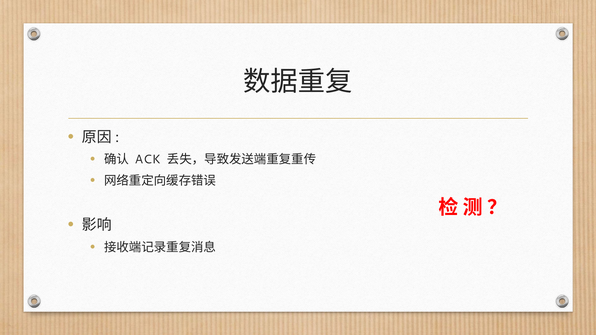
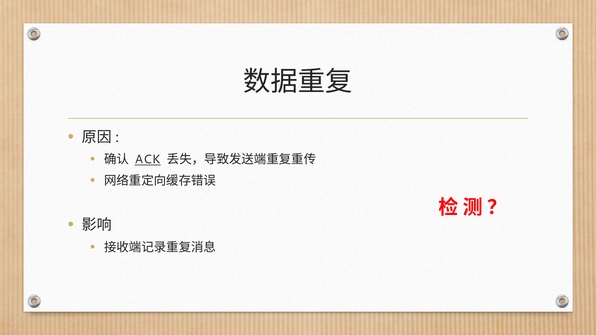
ACK underline: none -> present
